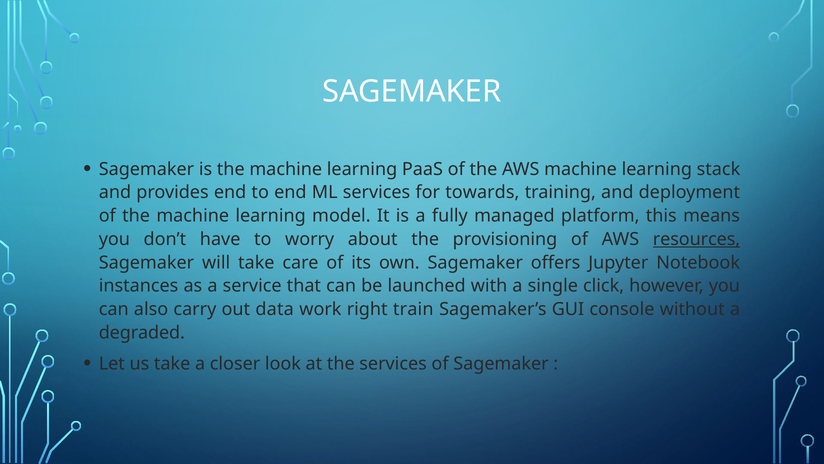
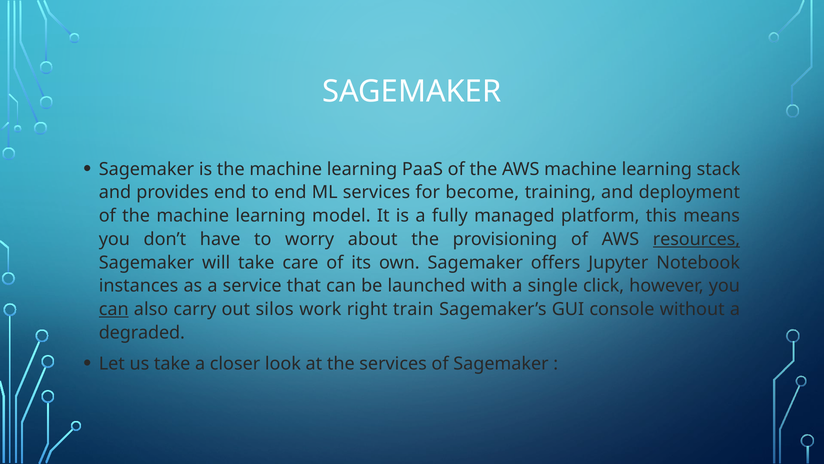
towards: towards -> become
can at (114, 309) underline: none -> present
data: data -> silos
